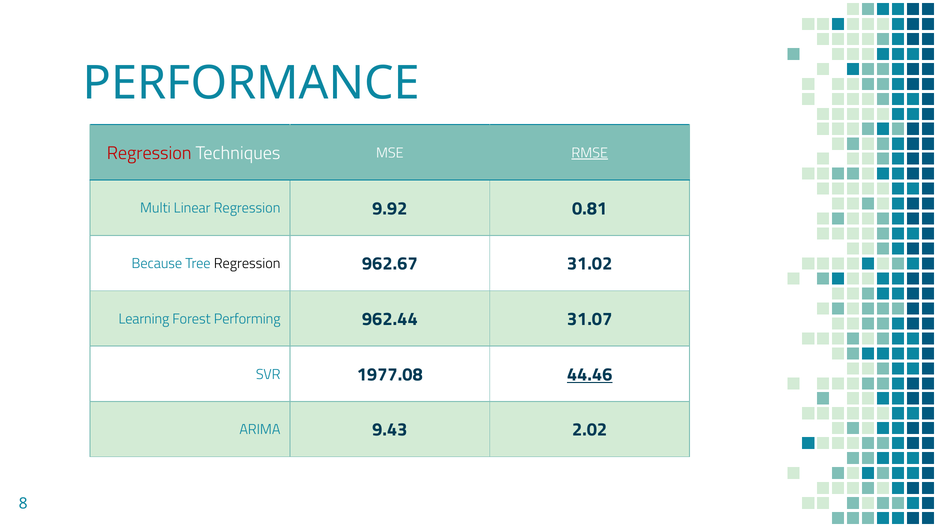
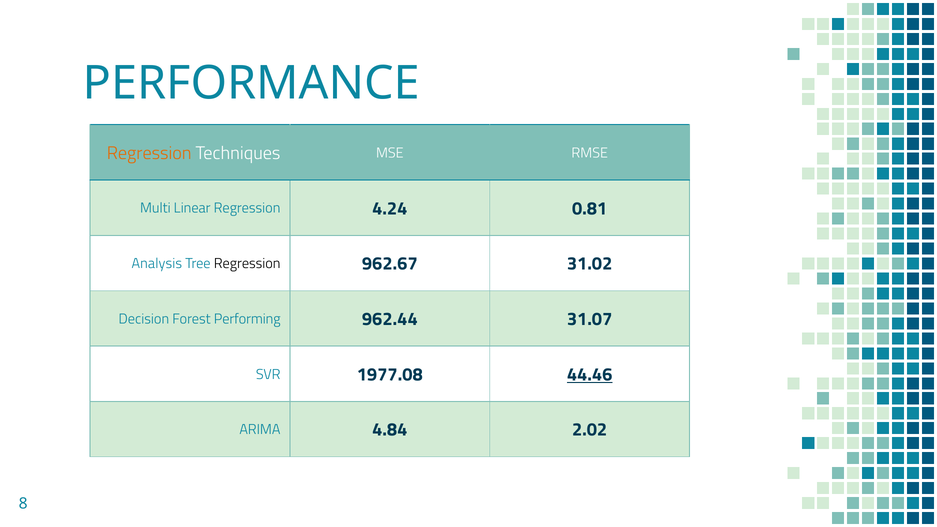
Regression at (149, 153) colour: red -> orange
RMSE underline: present -> none
9.92: 9.92 -> 4.24
Because: Because -> Analysis
Learning: Learning -> Decision
9.43: 9.43 -> 4.84
